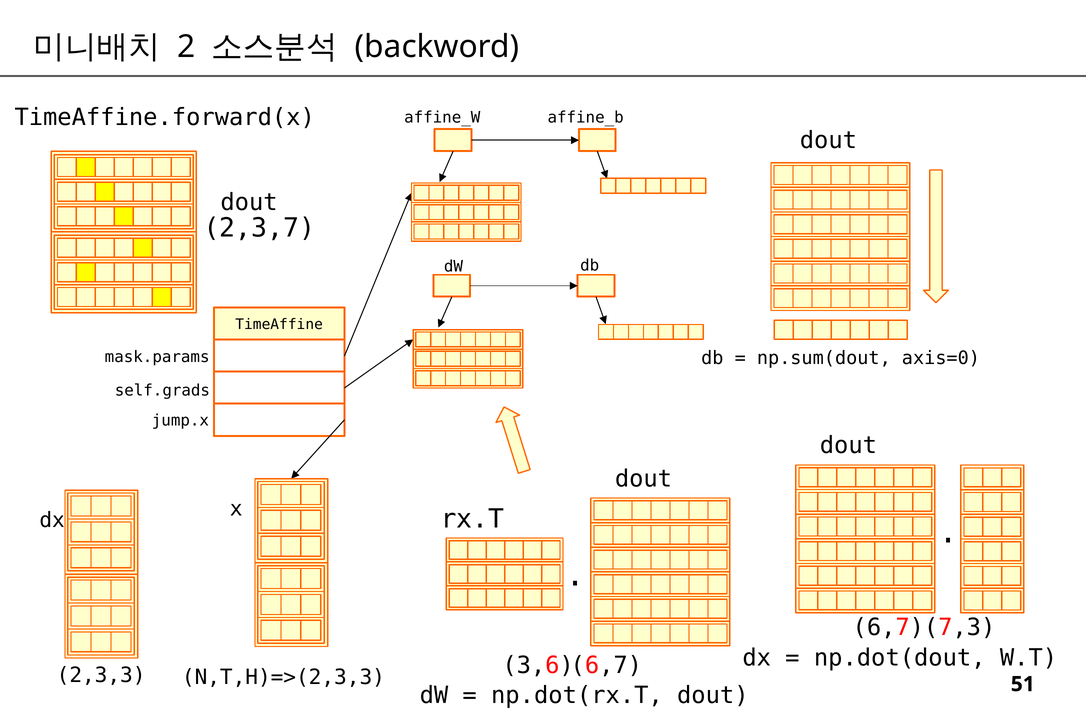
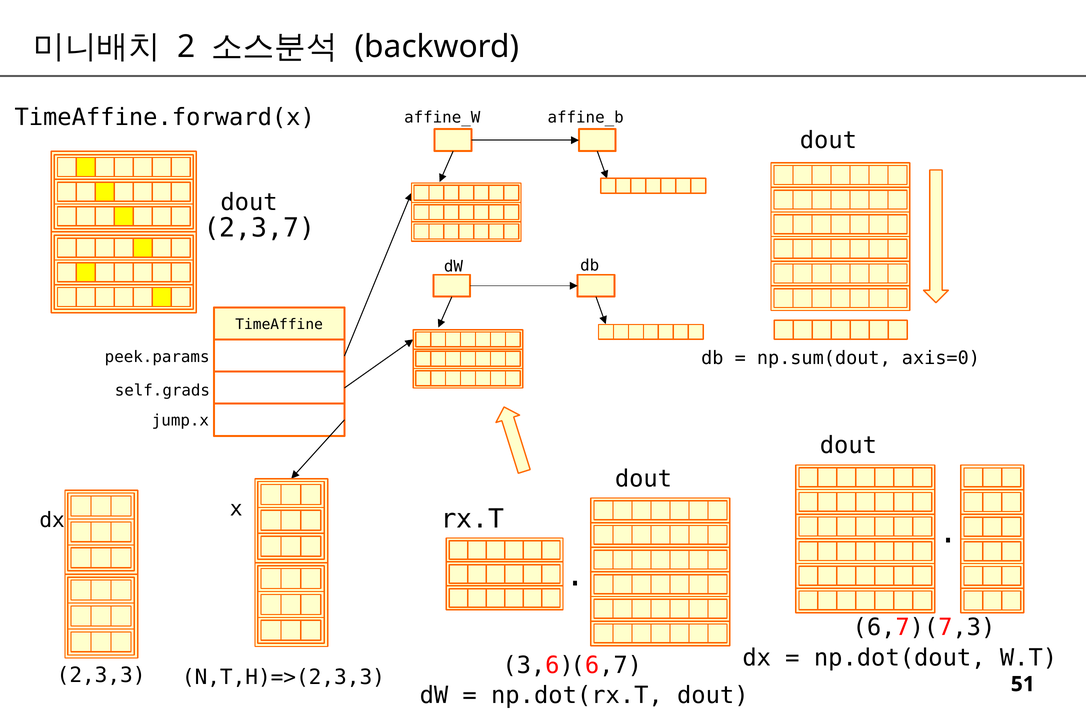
mask.params: mask.params -> peek.params
